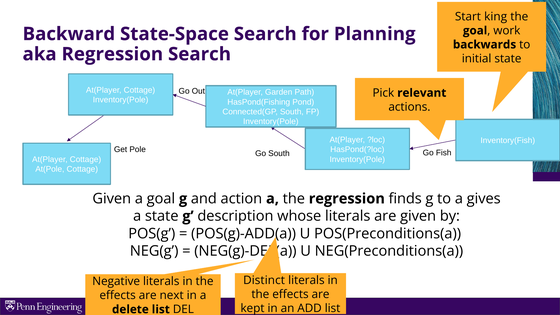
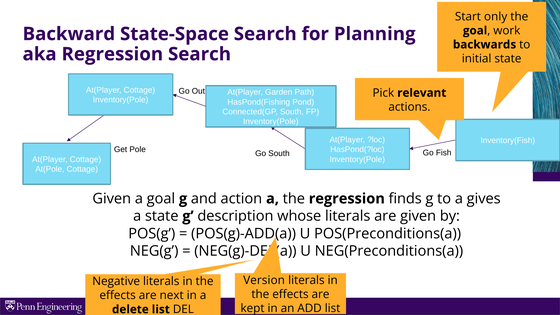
king: king -> only
Distinct: Distinct -> Version
